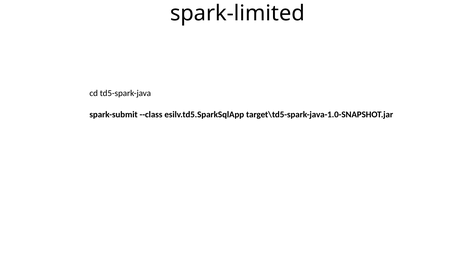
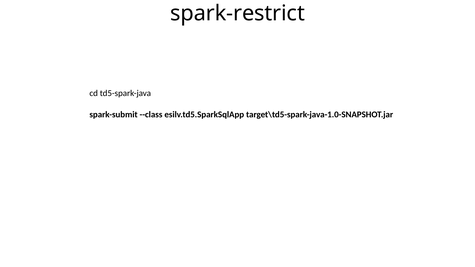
spark-limited: spark-limited -> spark-restrict
